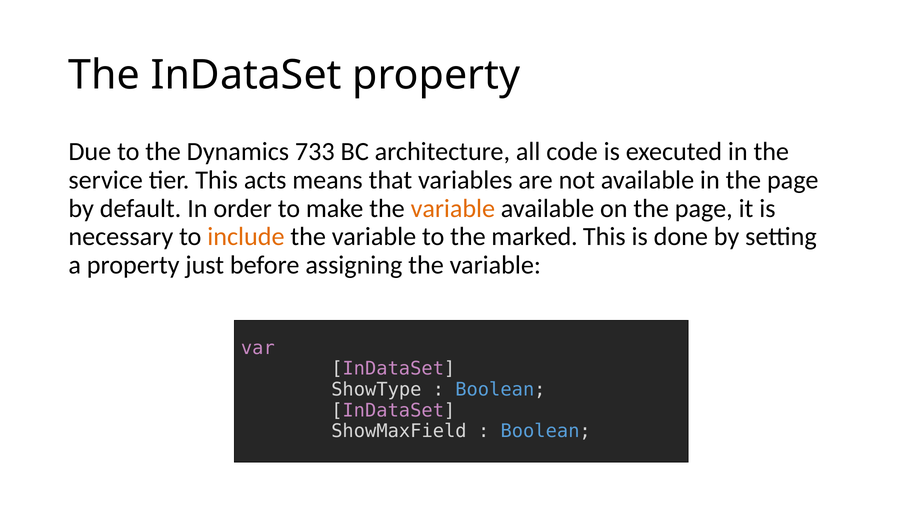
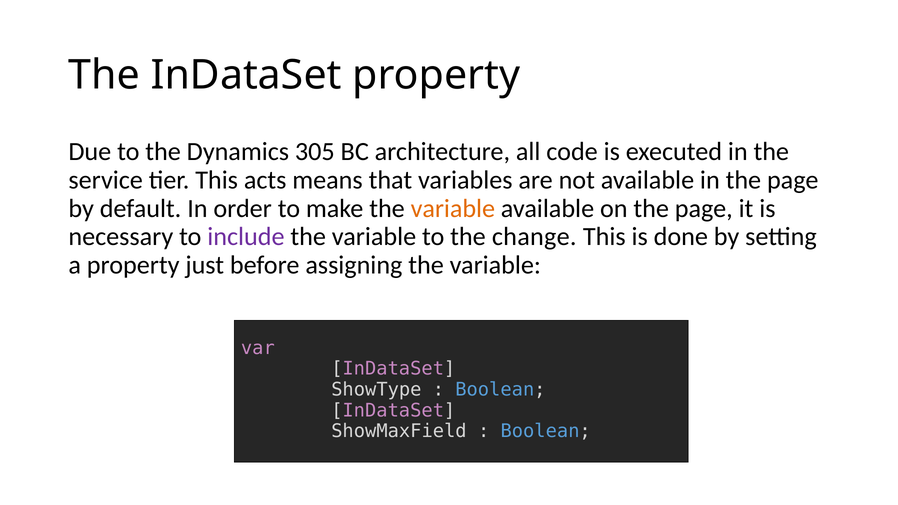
733: 733 -> 305
include colour: orange -> purple
marked: marked -> change
